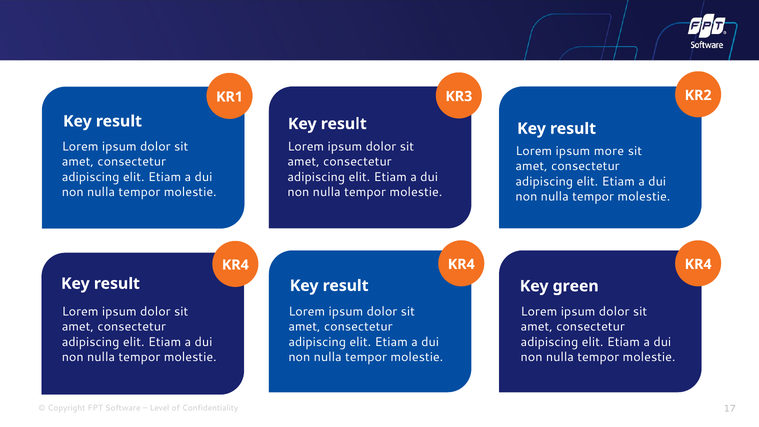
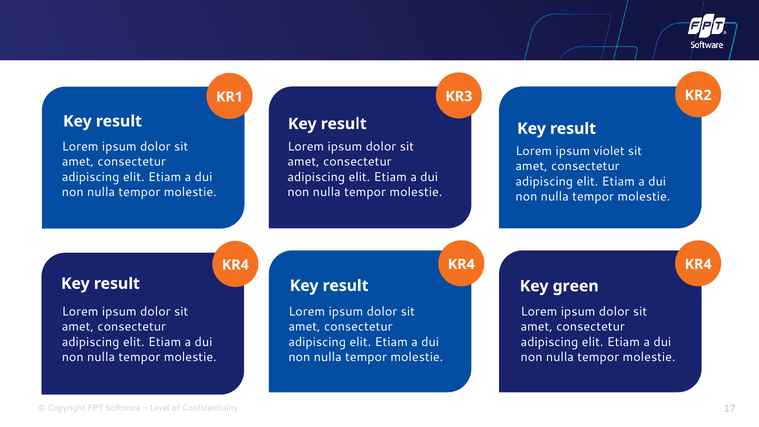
more: more -> violet
